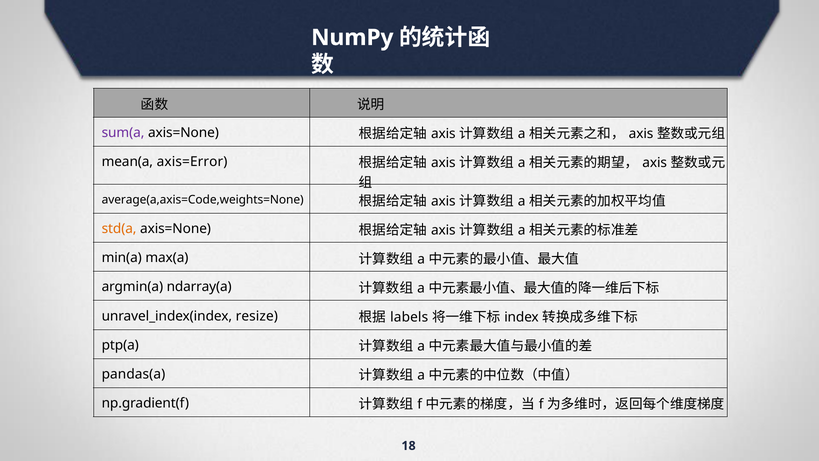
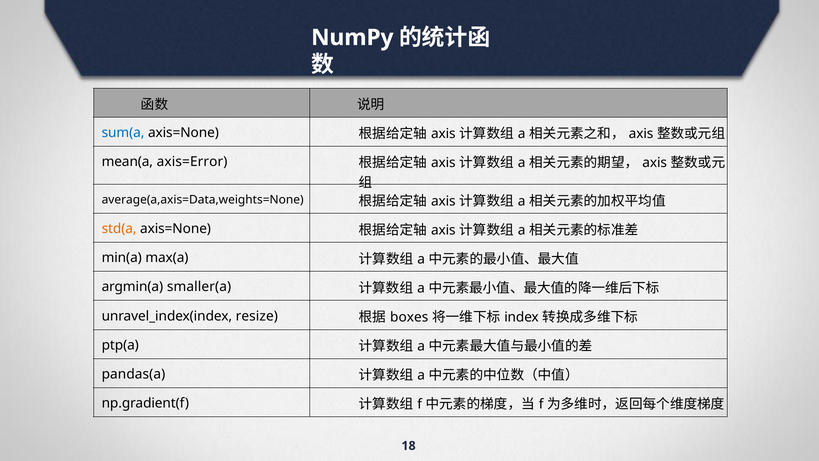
sum(a colour: purple -> blue
average(a,axis=Code,weights=None: average(a,axis=Code,weights=None -> average(a,axis=Data,weights=None
ndarray(a: ndarray(a -> smaller(a
labels: labels -> boxes
